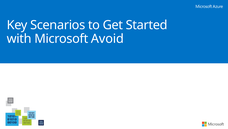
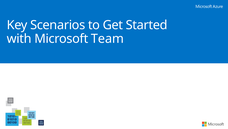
Avoid: Avoid -> Team
